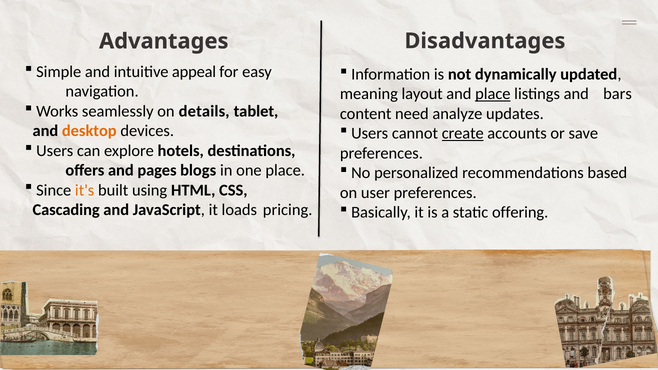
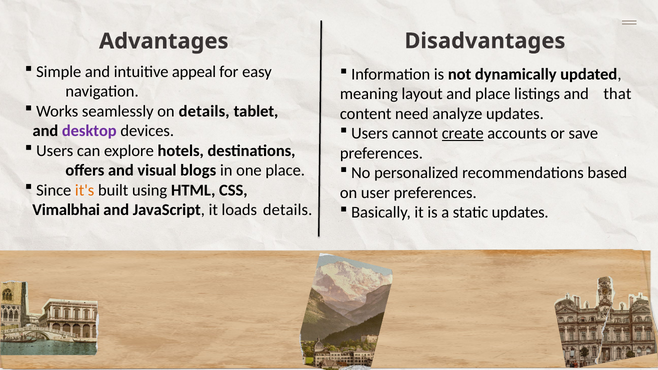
place at (493, 94) underline: present -> none
bars: bars -> that
desktop colour: orange -> purple
pages: pages -> visual
Cascading: Cascading -> Vimalbhai
loads pricing: pricing -> details
static offering: offering -> updates
